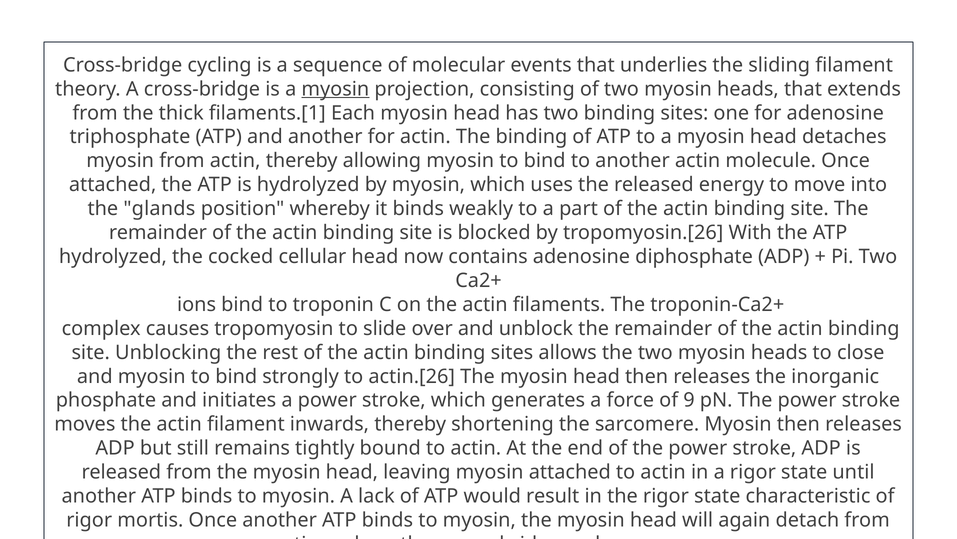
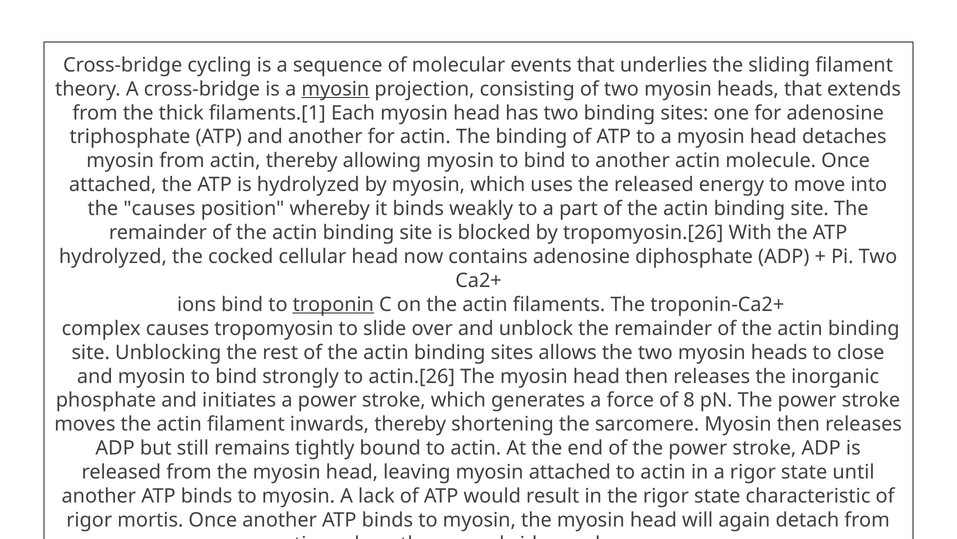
the glands: glands -> causes
troponin underline: none -> present
9: 9 -> 8
